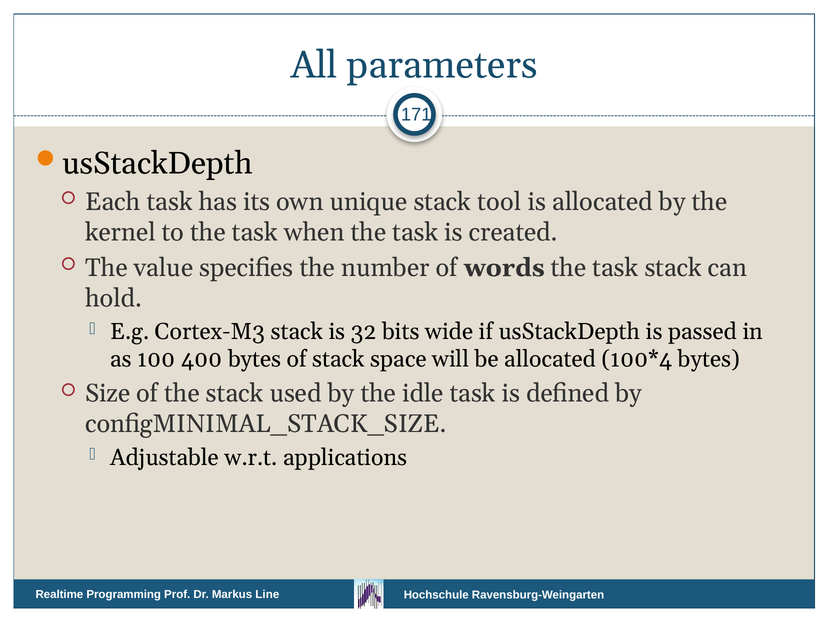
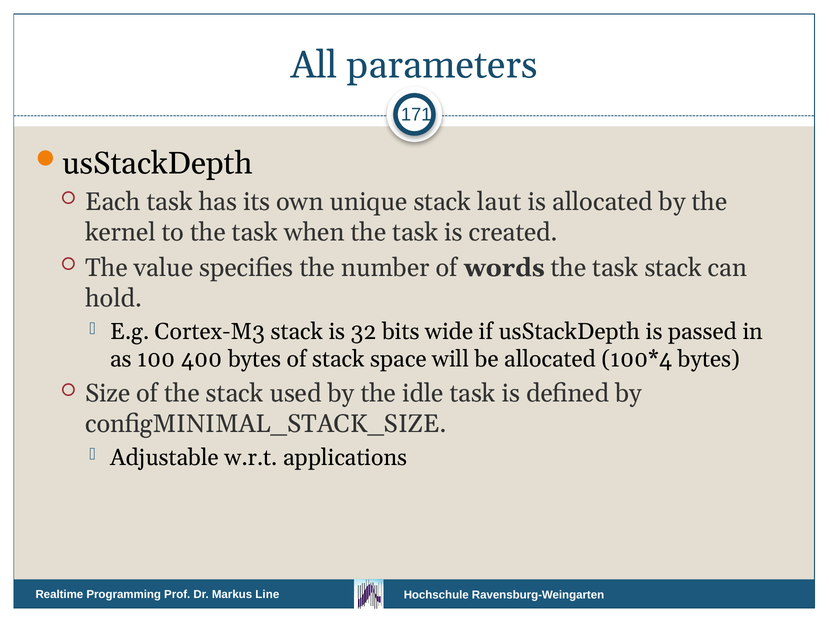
tool: tool -> laut
